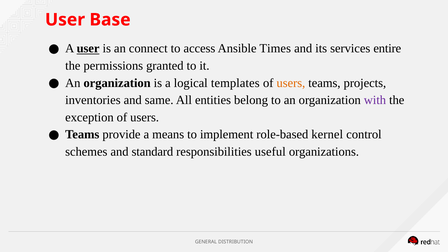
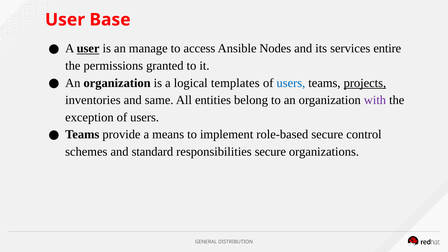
connect: connect -> manage
Times: Times -> Nodes
users at (291, 83) colour: orange -> blue
projects underline: none -> present
role-based kernel: kernel -> secure
responsibilities useful: useful -> secure
